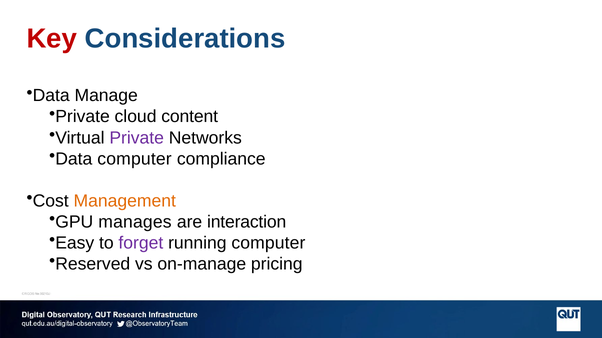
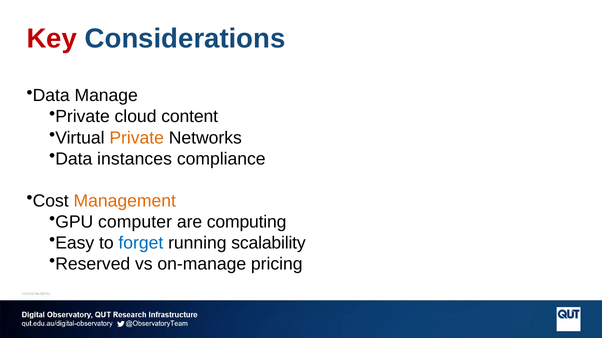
Private at (137, 138) colour: purple -> orange
Data computer: computer -> instances
manages: manages -> computer
interaction: interaction -> computing
forget colour: purple -> blue
running computer: computer -> scalability
